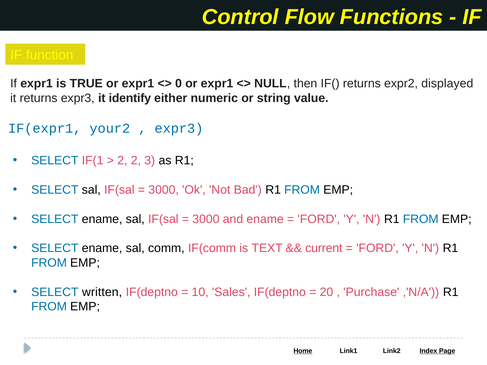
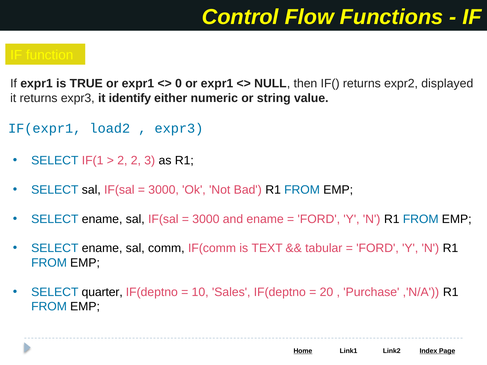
your2: your2 -> load2
current: current -> tabular
written: written -> quarter
